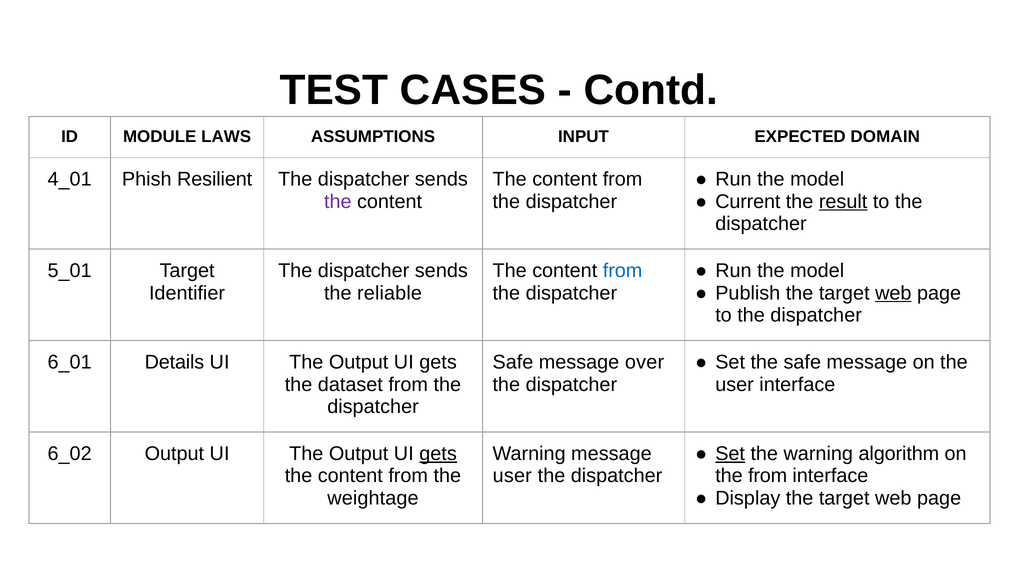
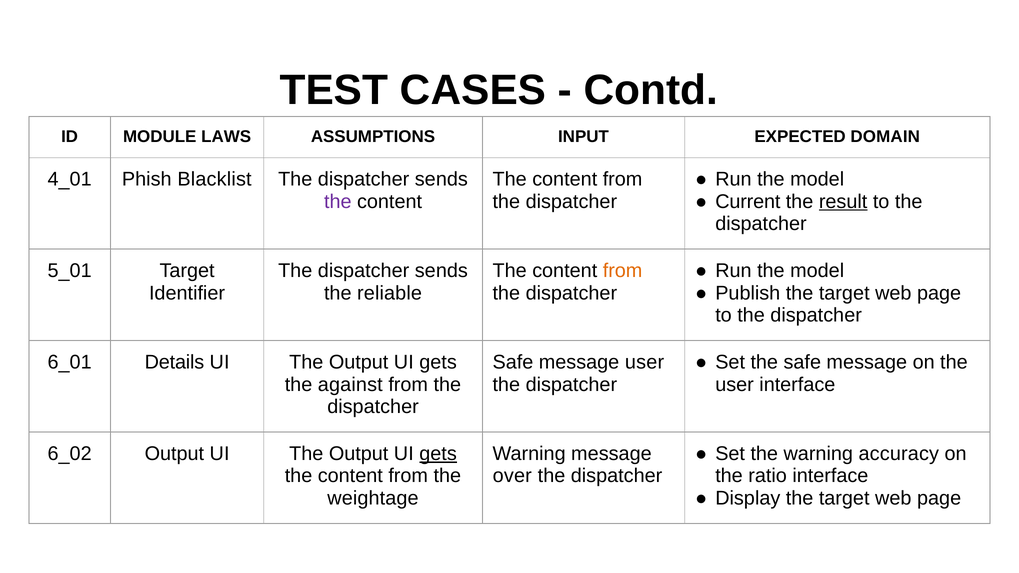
Resilient: Resilient -> Blacklist
from at (623, 271) colour: blue -> orange
web at (893, 293) underline: present -> none
message over: over -> user
dataset: dataset -> against
Set at (730, 454) underline: present -> none
algorithm: algorithm -> accuracy
user at (512, 476): user -> over
the from: from -> ratio
